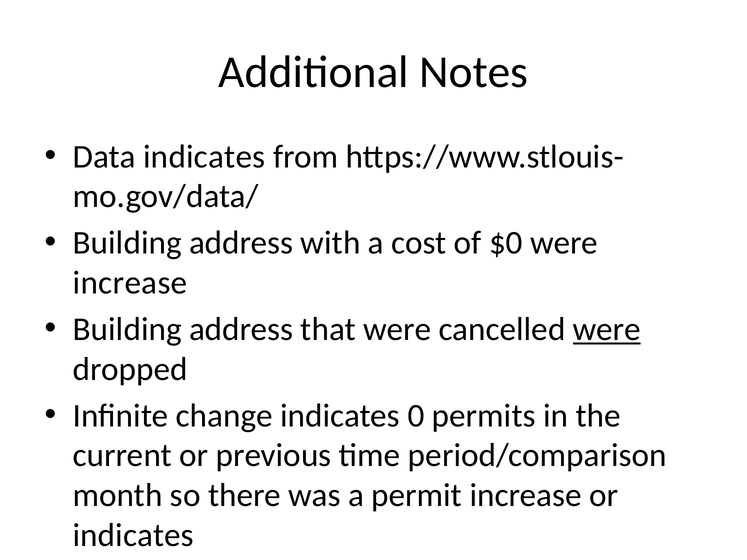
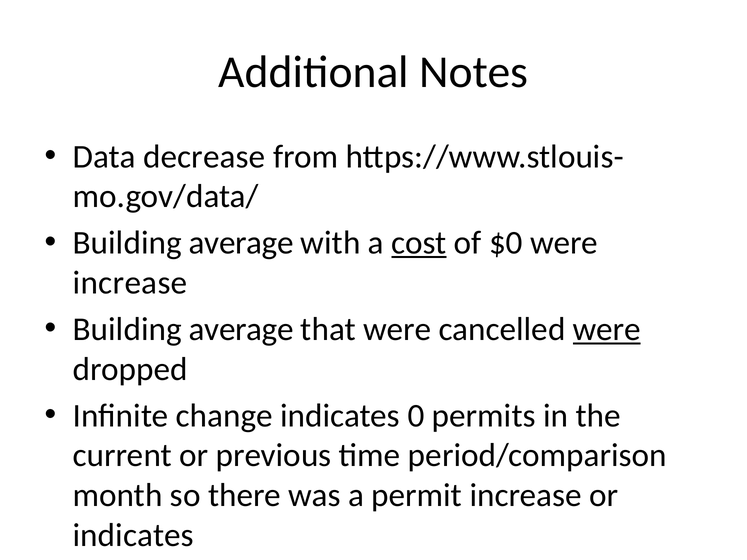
Data indicates: indicates -> decrease
address at (241, 243): address -> average
cost underline: none -> present
address at (241, 329): address -> average
